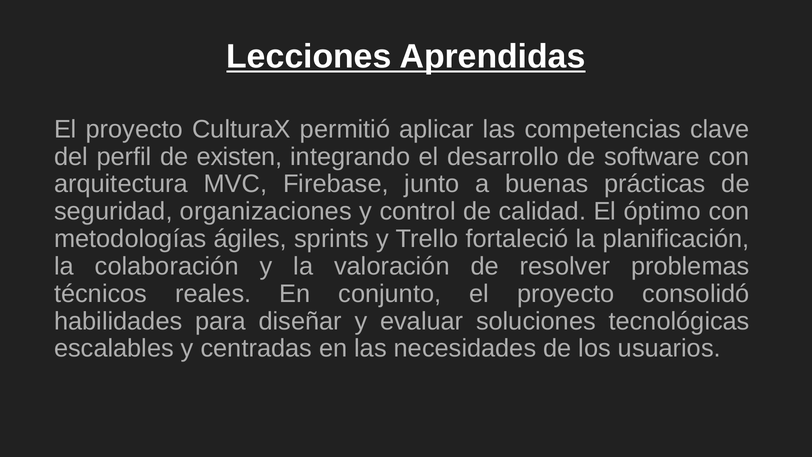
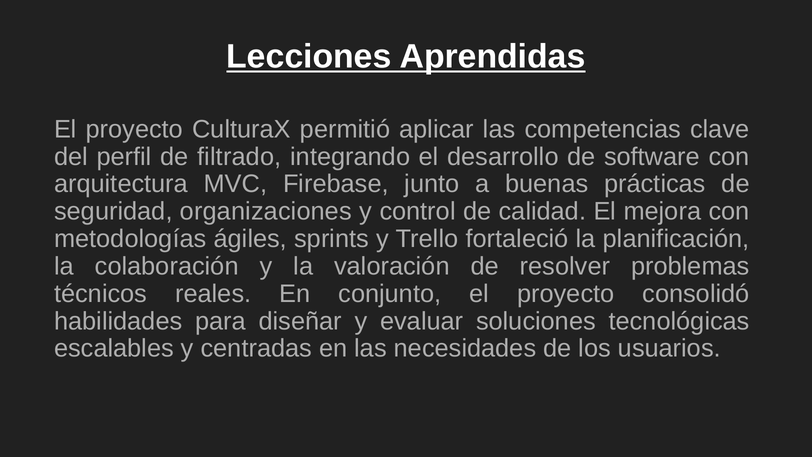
existen: existen -> filtrado
óptimo: óptimo -> mejora
